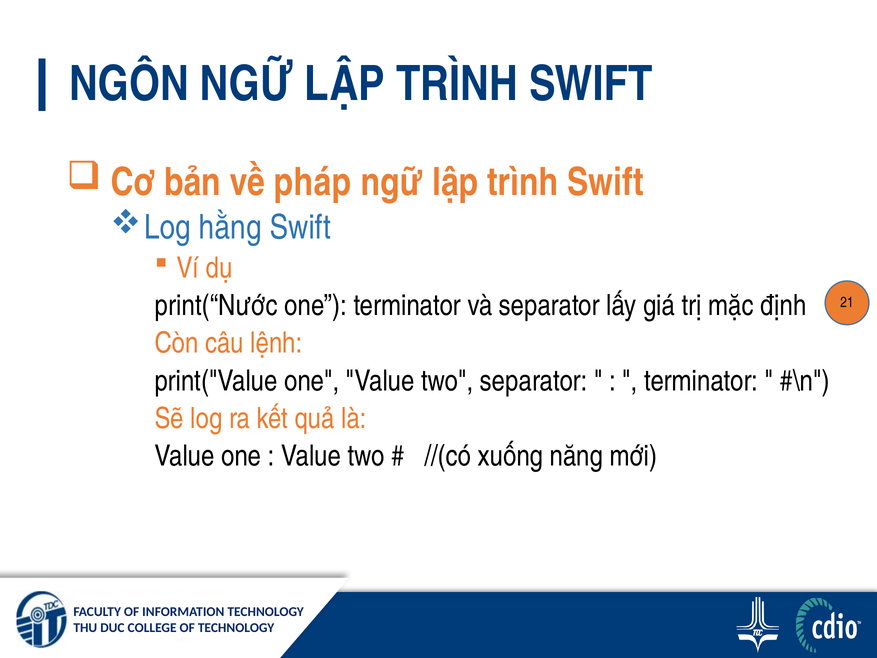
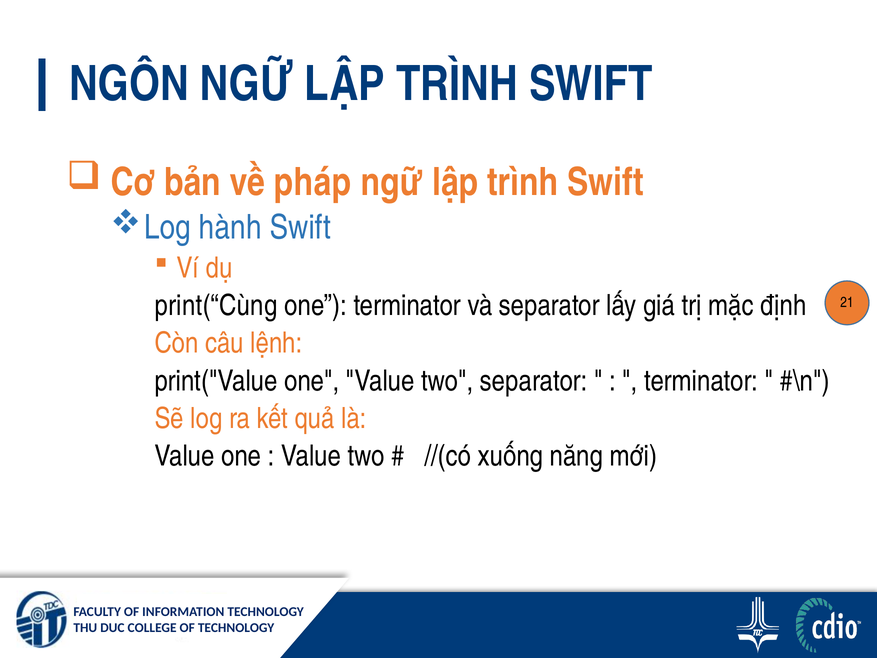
hằng: hằng -> hành
print(“Nước: print(“Nước -> print(“Cùng
